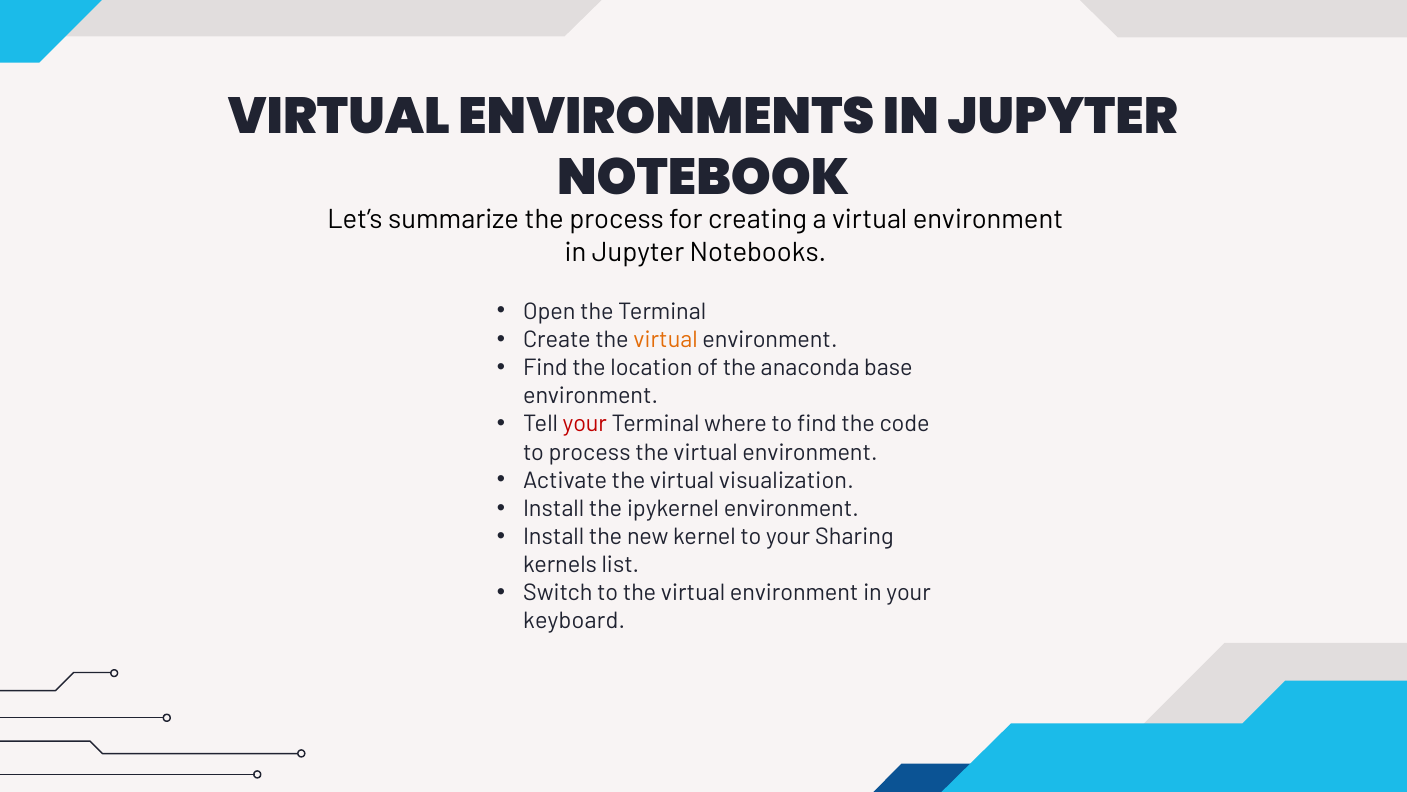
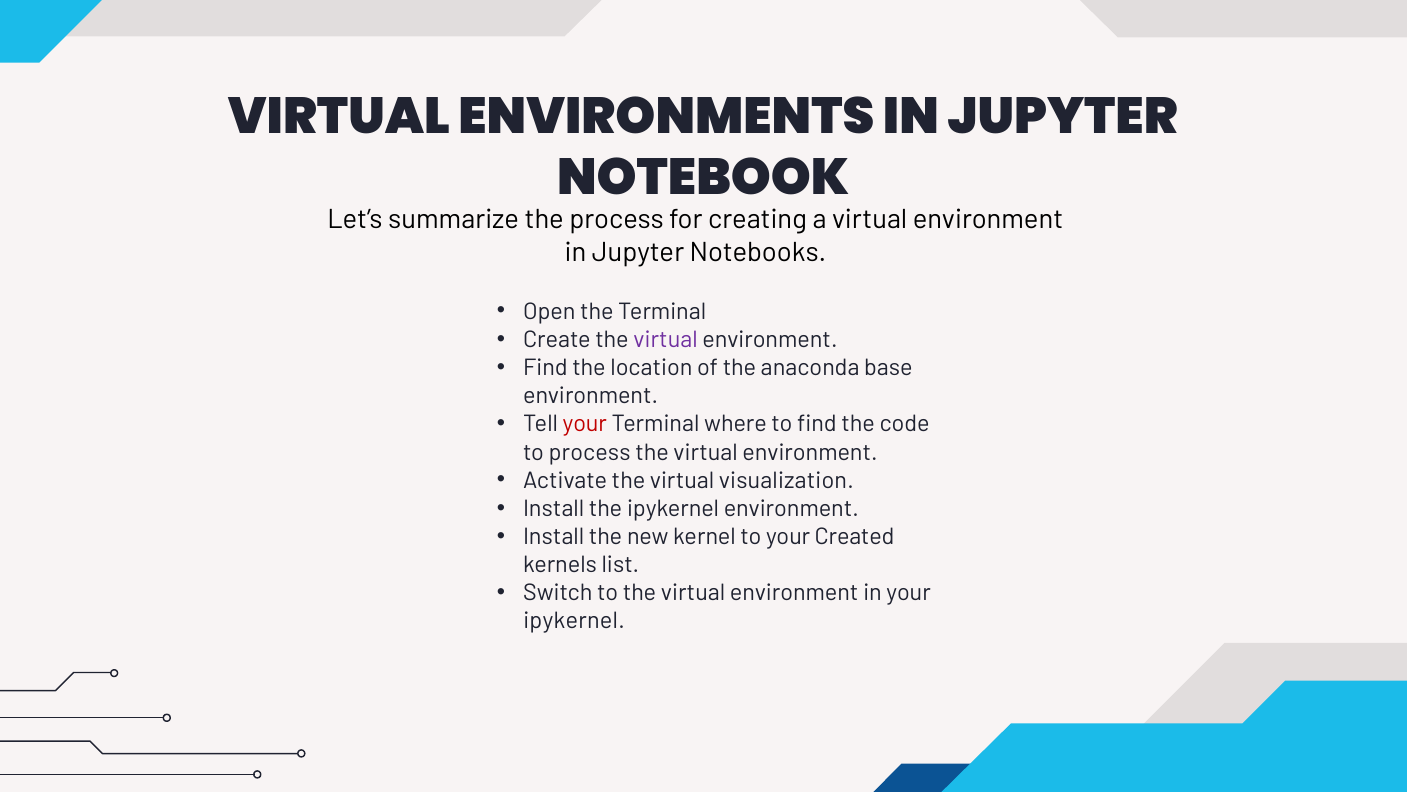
virtual at (666, 339) colour: orange -> purple
Sharing: Sharing -> Created
keyboard at (574, 621): keyboard -> ipykernel
